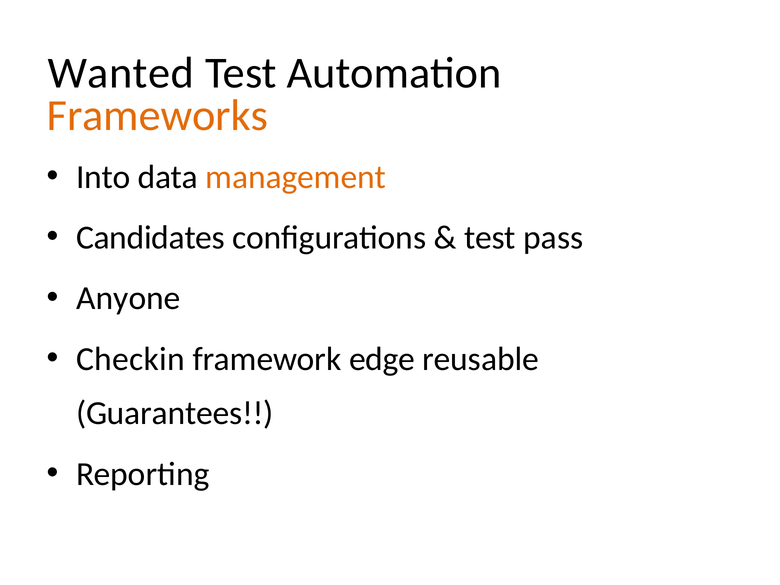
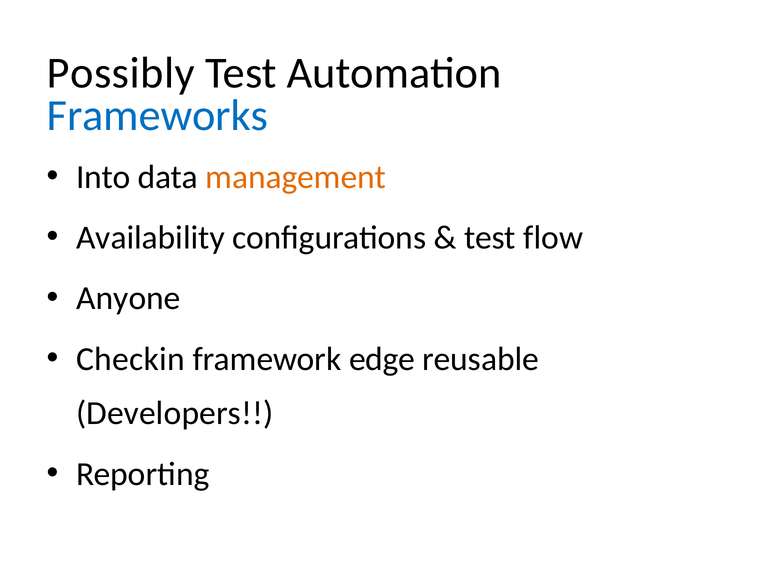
Wanted: Wanted -> Possibly
Frameworks colour: orange -> blue
Candidates: Candidates -> Availability
pass: pass -> flow
Guarantees: Guarantees -> Developers
